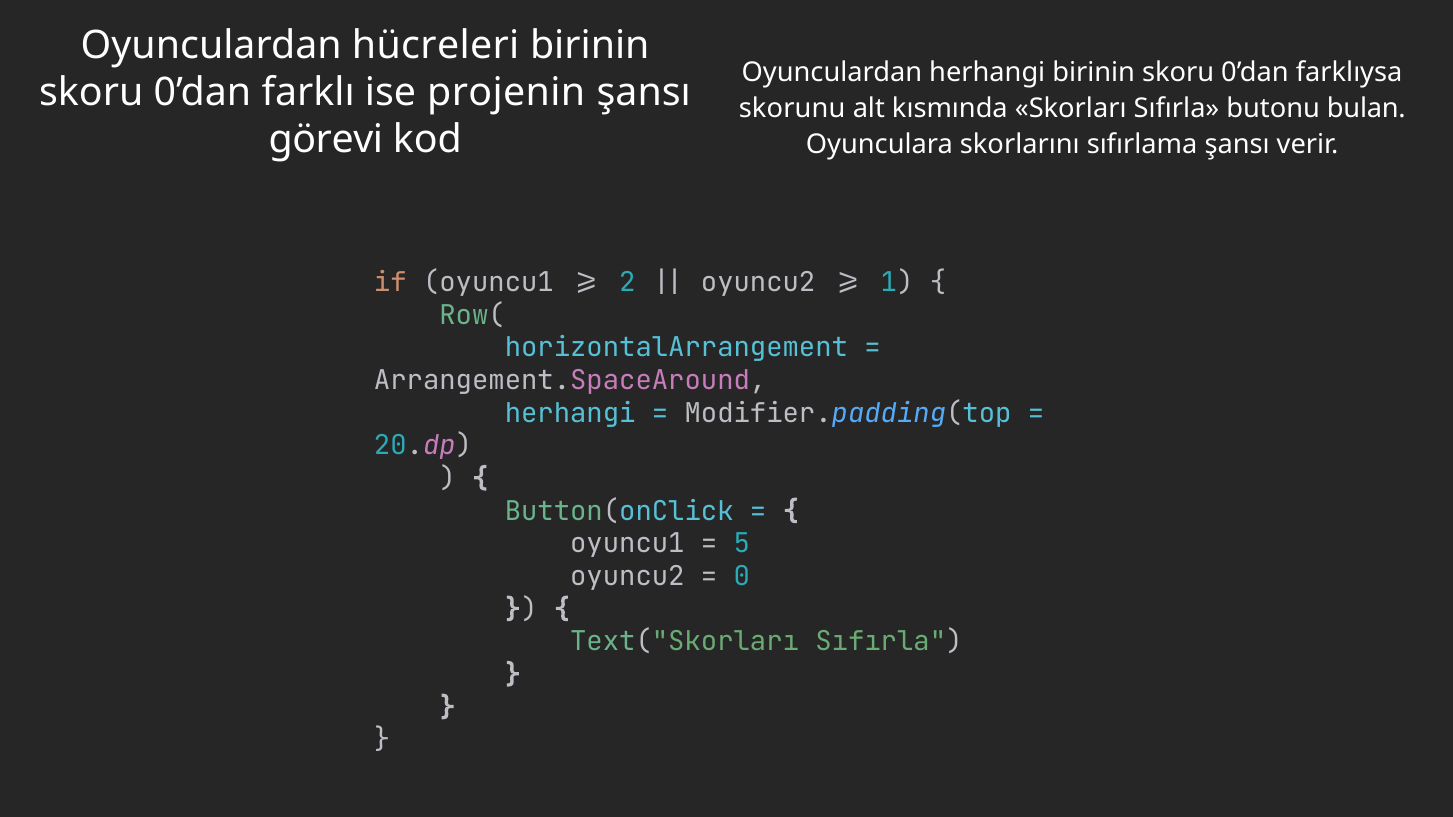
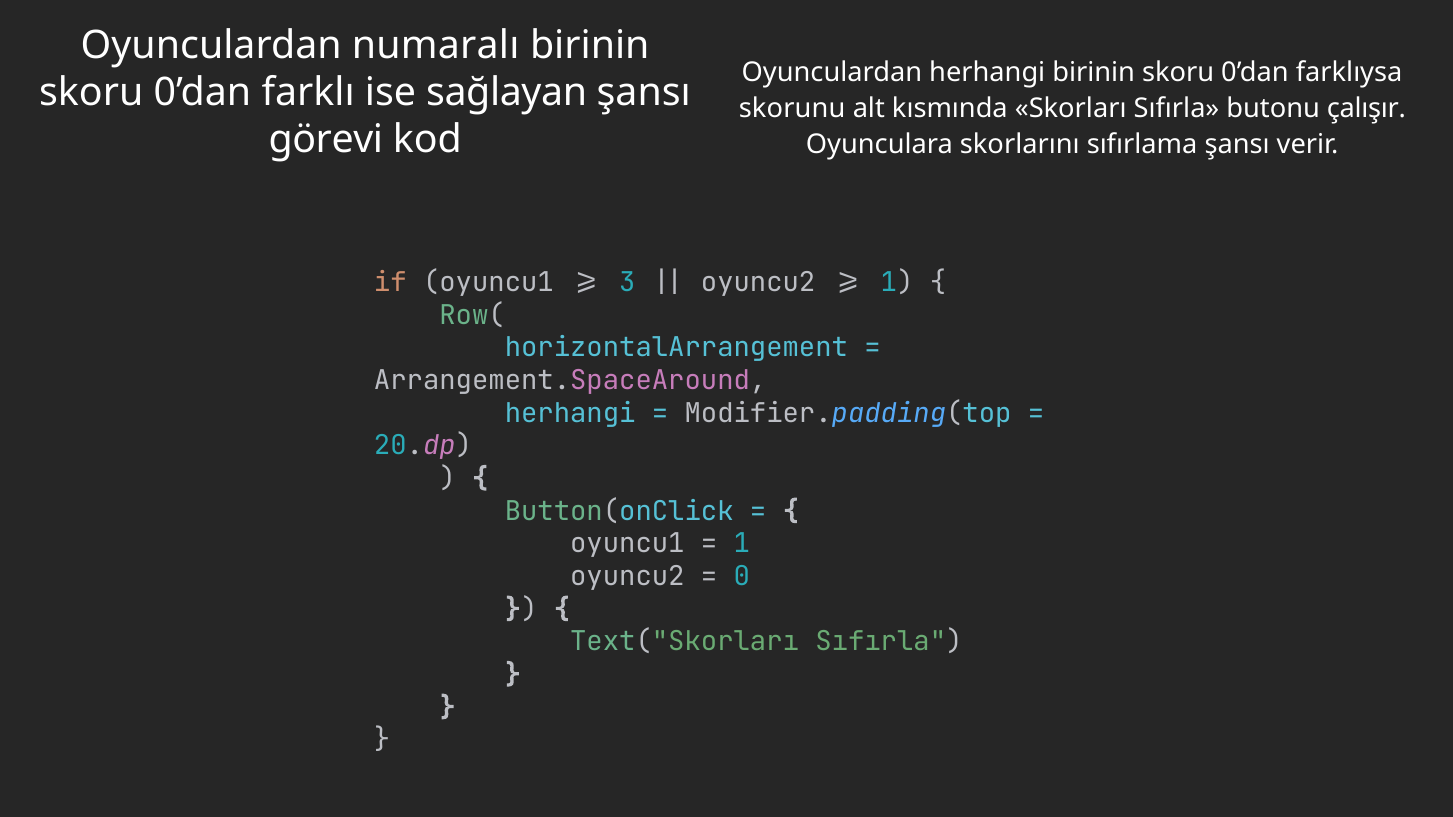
hücreleri: hücreleri -> numaralı
projenin: projenin -> sağlayan
bulan: bulan -> çalışır
2: 2 -> 3
5 at (742, 544): 5 -> 1
